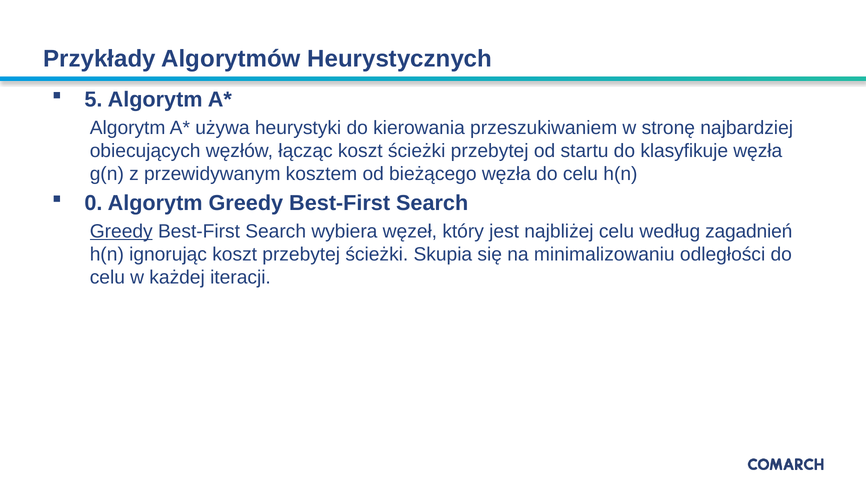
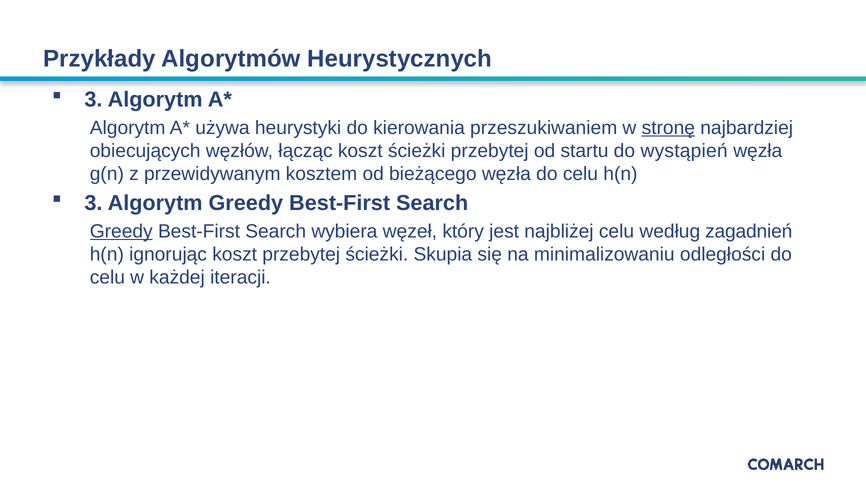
5 at (93, 100): 5 -> 3
stronę underline: none -> present
klasyfikuje: klasyfikuje -> wystąpień
0 at (93, 203): 0 -> 3
